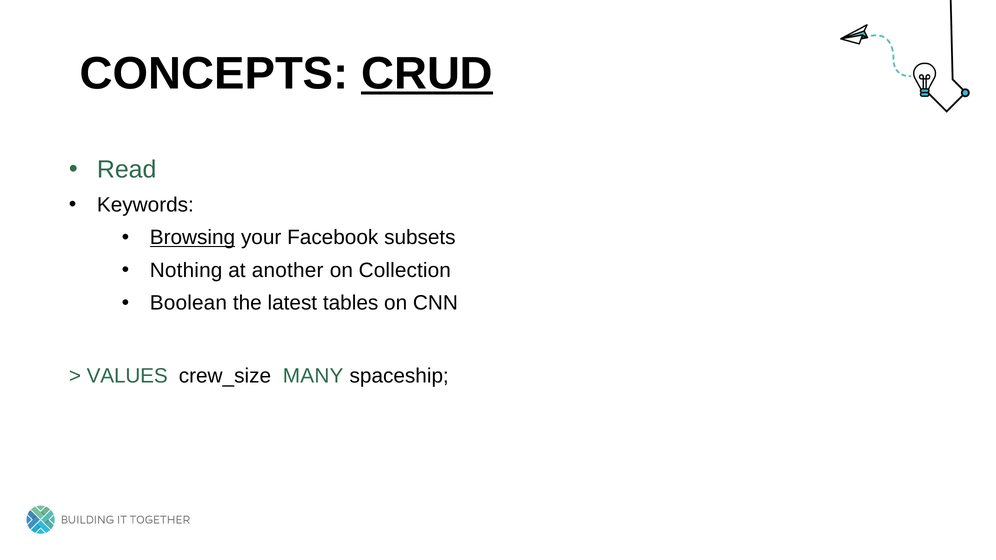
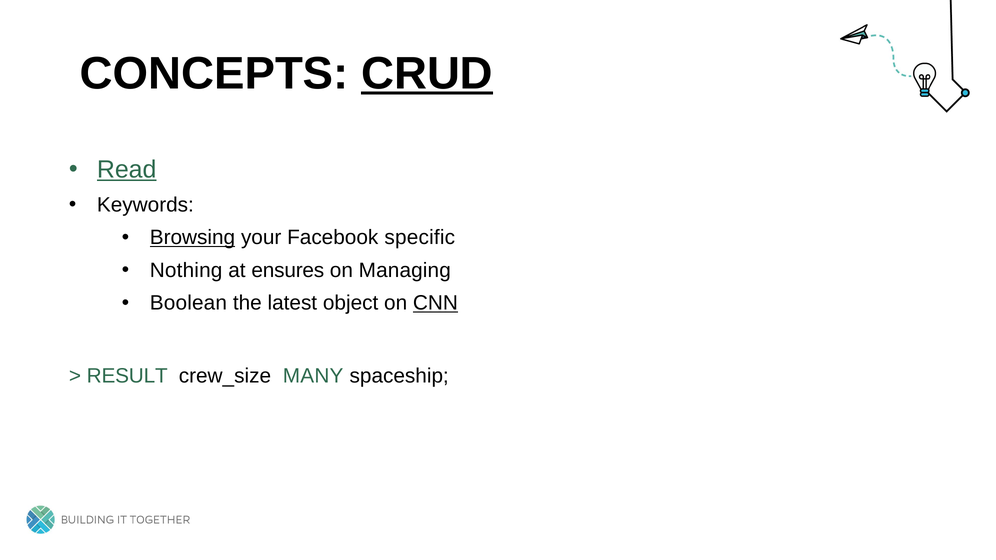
Read underline: none -> present
subsets: subsets -> specific
another: another -> ensures
Collection: Collection -> Managing
tables: tables -> object
CNN underline: none -> present
VALUES: VALUES -> RESULT
